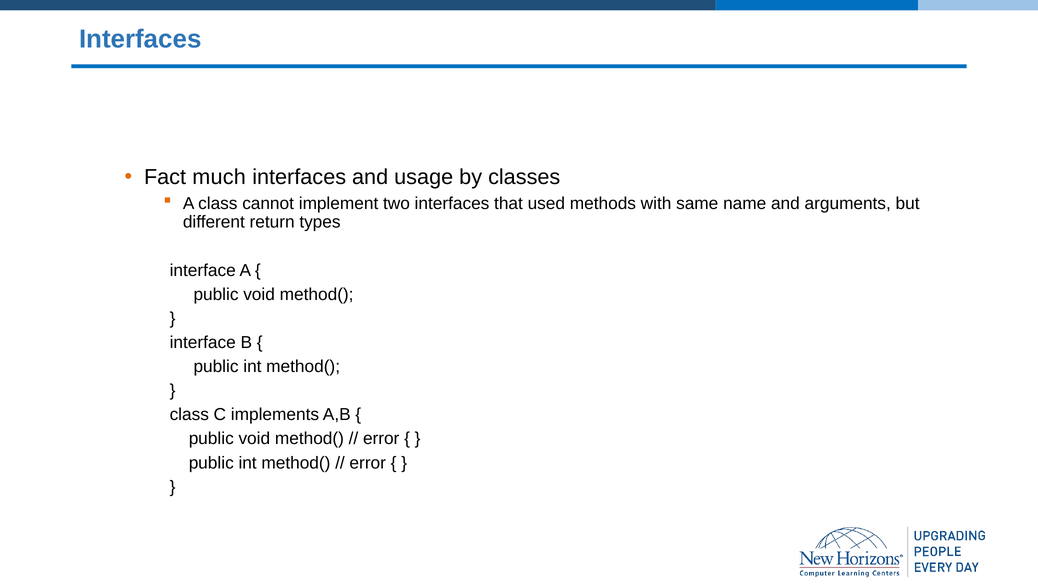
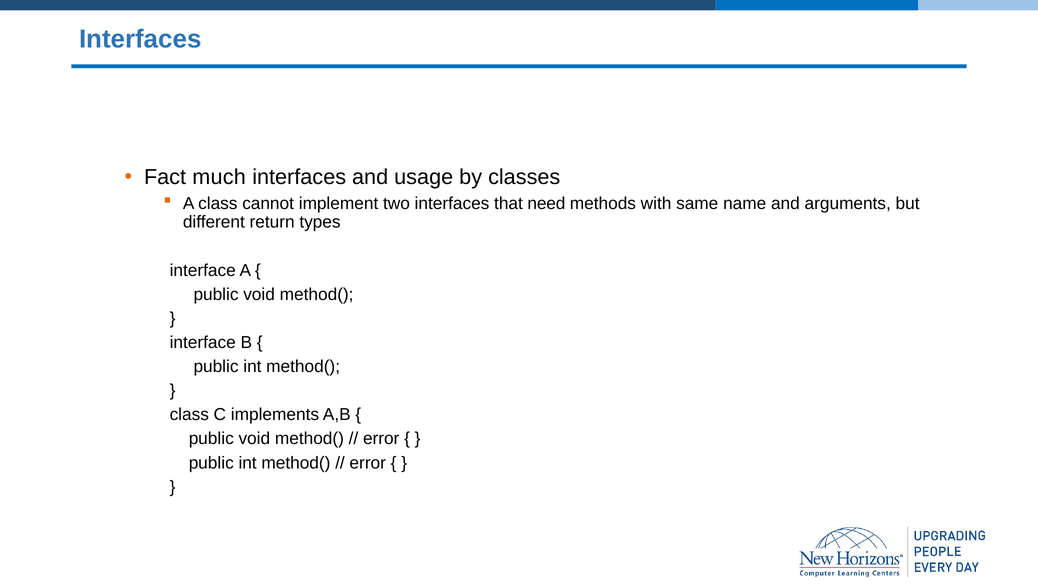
used: used -> need
